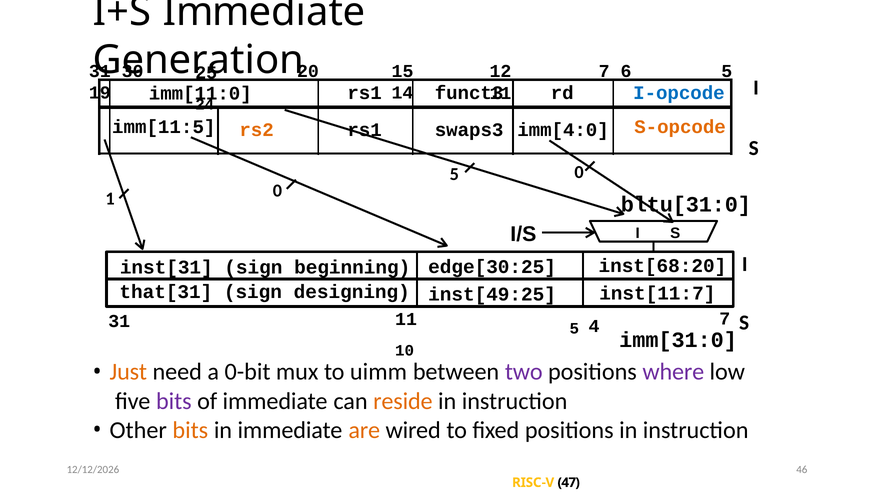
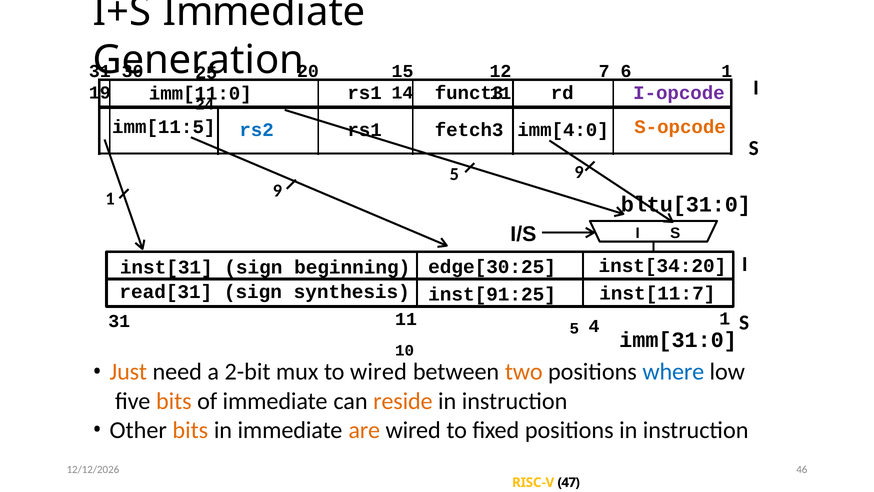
6 5: 5 -> 1
I-opcode colour: blue -> purple
rs2 colour: orange -> blue
swaps3: swaps3 -> fetch3
5 0: 0 -> 9
1 0: 0 -> 9
inst[68:20: inst[68:20 -> inst[34:20
that[31: that[31 -> read[31
designing: designing -> synthesis
inst[49:25: inst[49:25 -> inst[91:25
4 7: 7 -> 1
0-bit: 0-bit -> 2-bit
to uimm: uimm -> wired
two colour: purple -> orange
where colour: purple -> blue
bits at (174, 401) colour: purple -> orange
